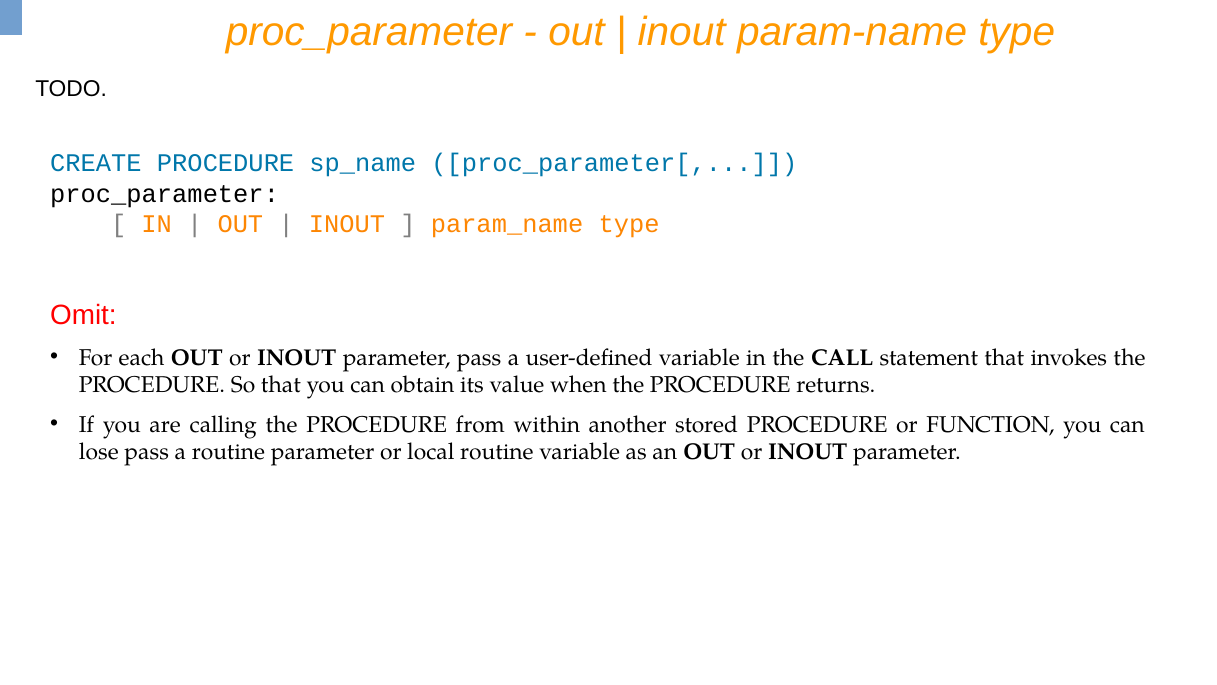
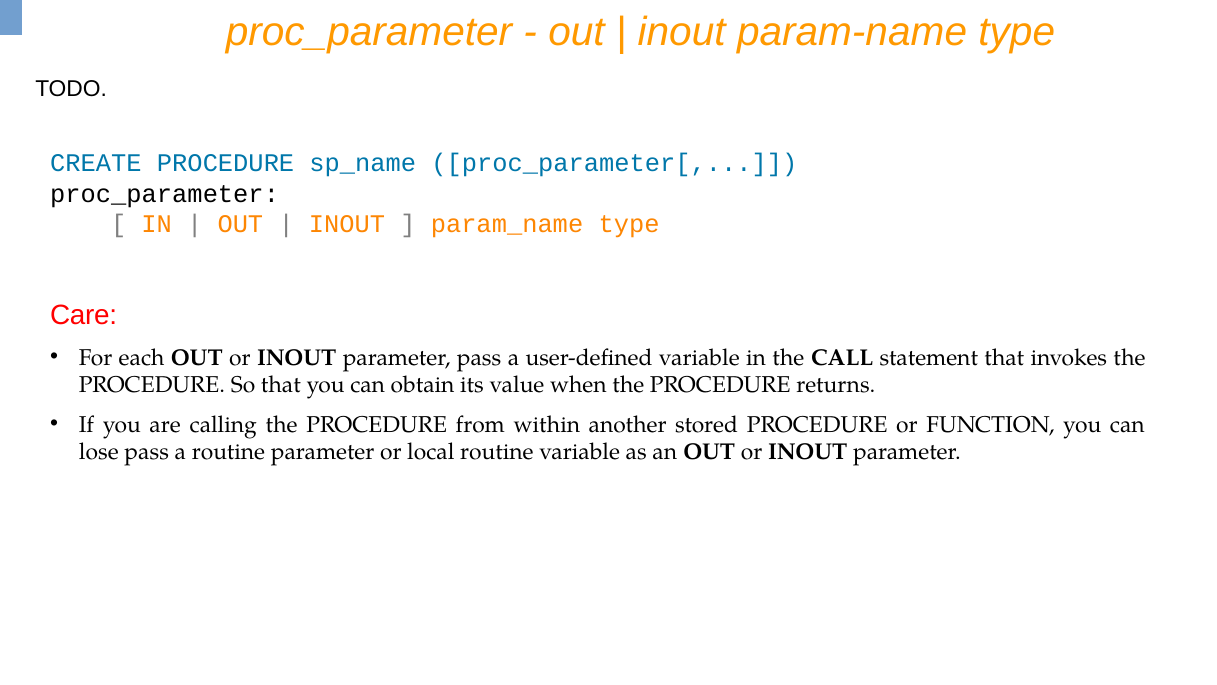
Omit: Omit -> Care
